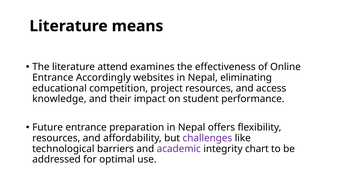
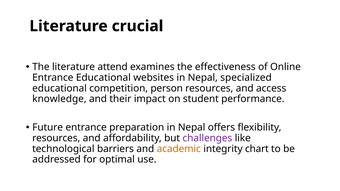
means: means -> crucial
Entrance Accordingly: Accordingly -> Educational
eliminating: eliminating -> specialized
project: project -> person
academic colour: purple -> orange
